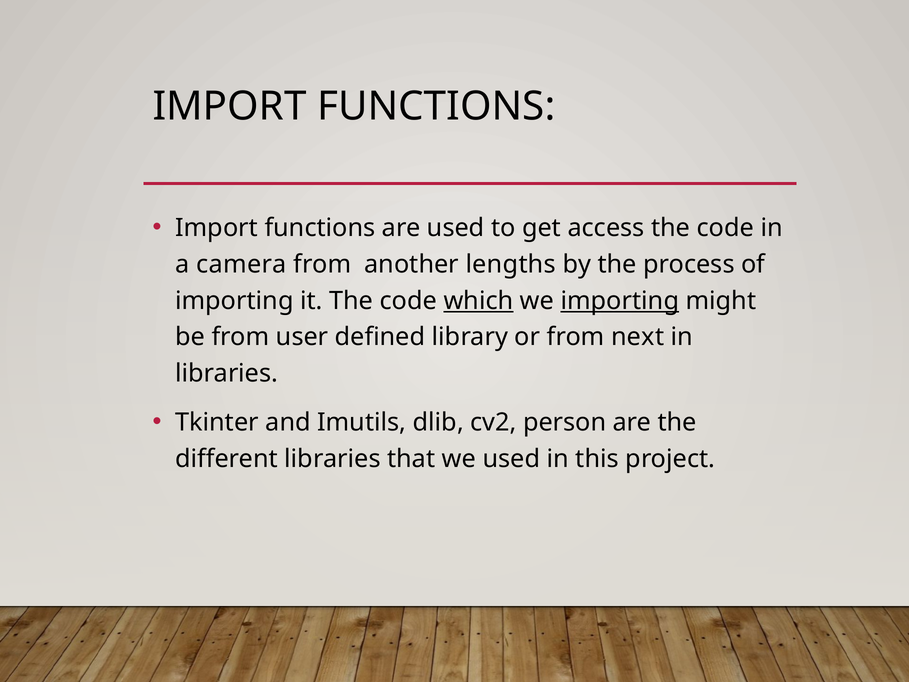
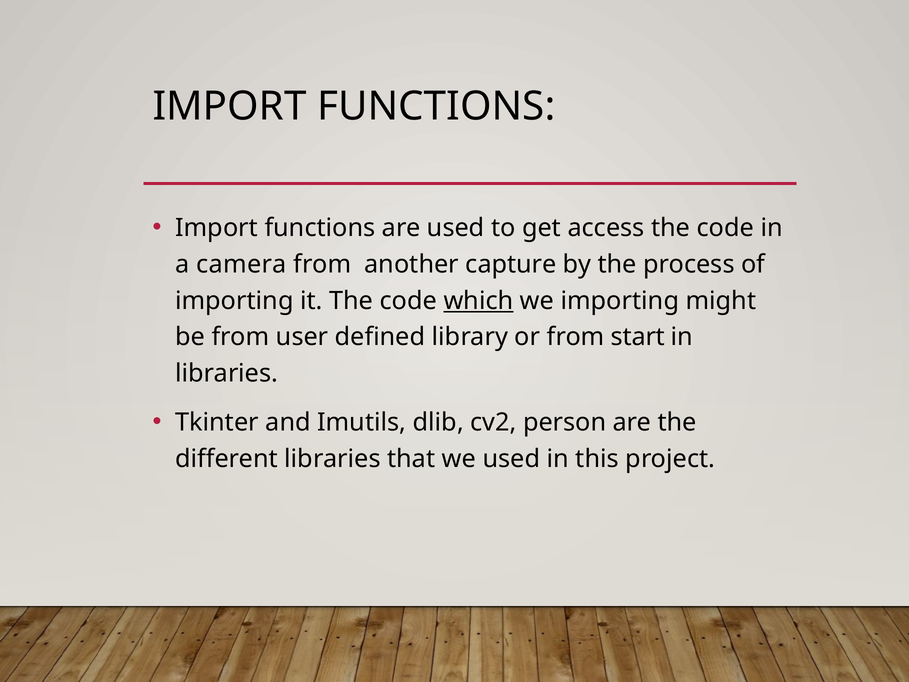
lengths: lengths -> capture
importing at (620, 301) underline: present -> none
next: next -> start
